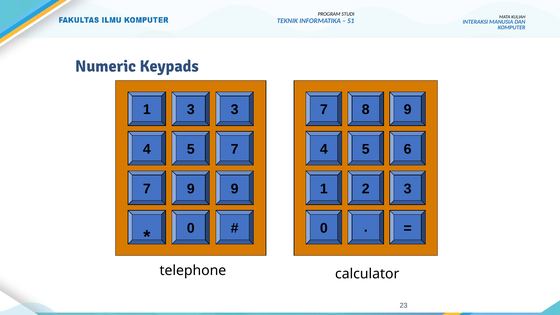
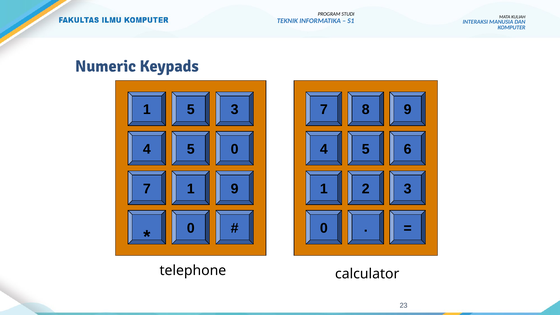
1 3: 3 -> 5
5 7: 7 -> 0
7 9: 9 -> 1
